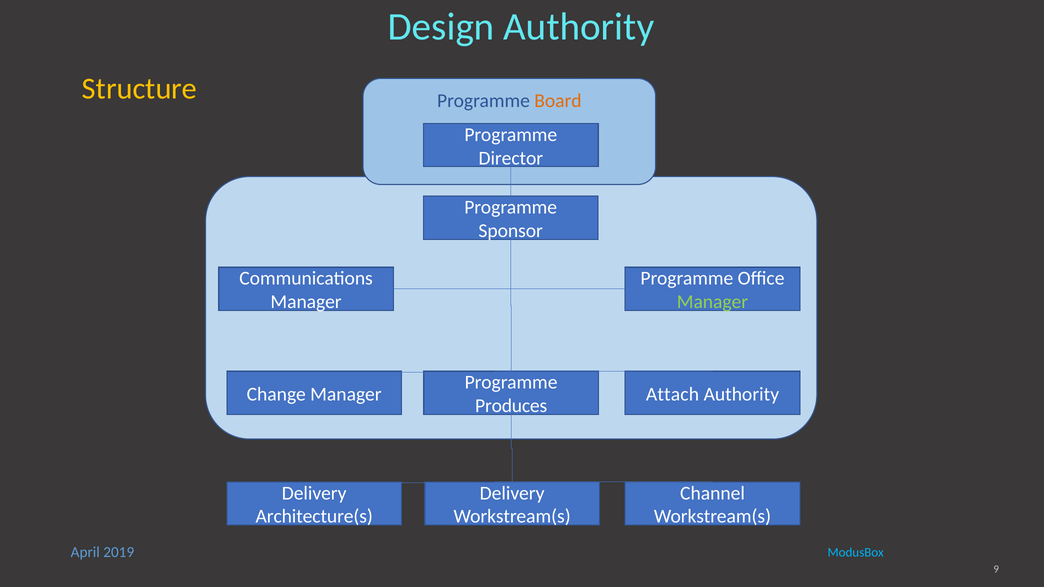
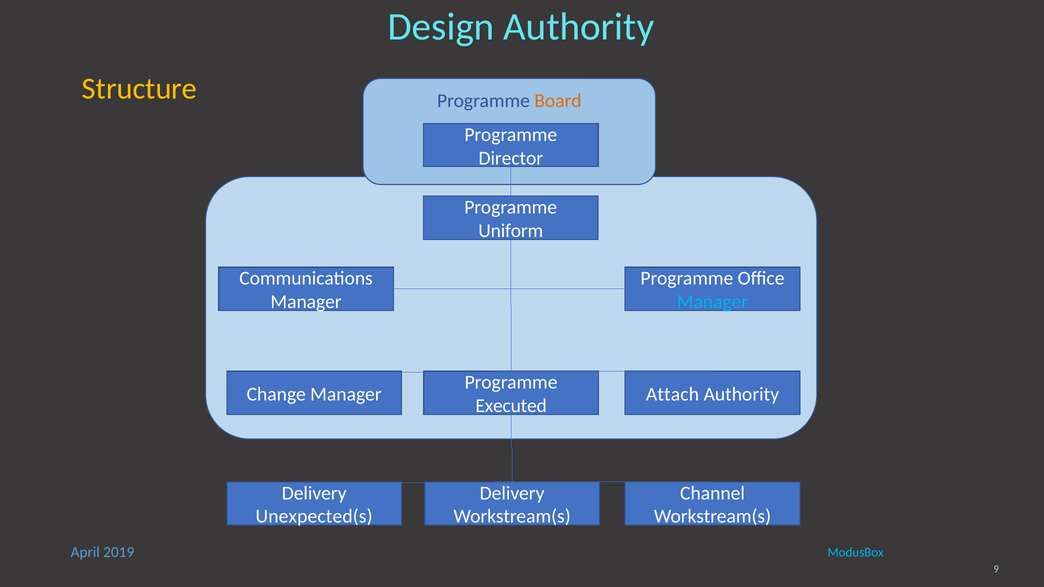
Sponsor: Sponsor -> Uniform
Manager at (712, 302) colour: light green -> light blue
Produces: Produces -> Executed
Architecture(s: Architecture(s -> Unexpected(s
